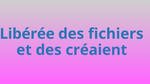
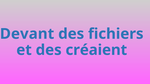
Libérée: Libérée -> Devant
